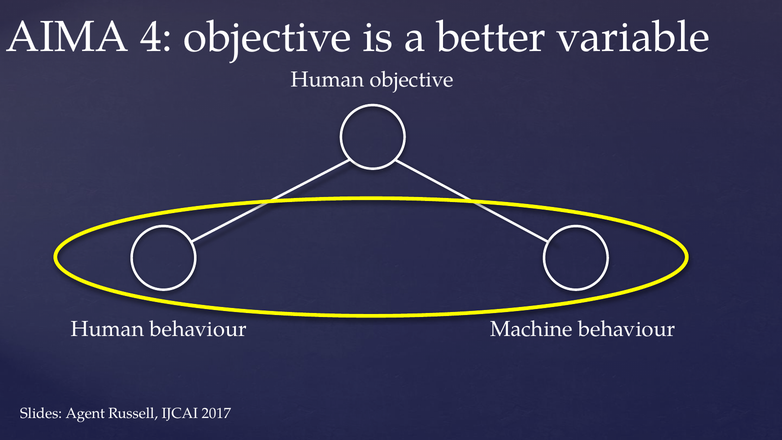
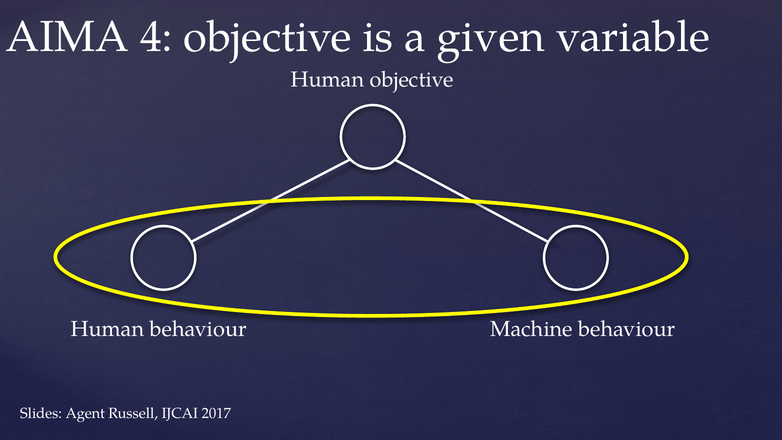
better: better -> given
